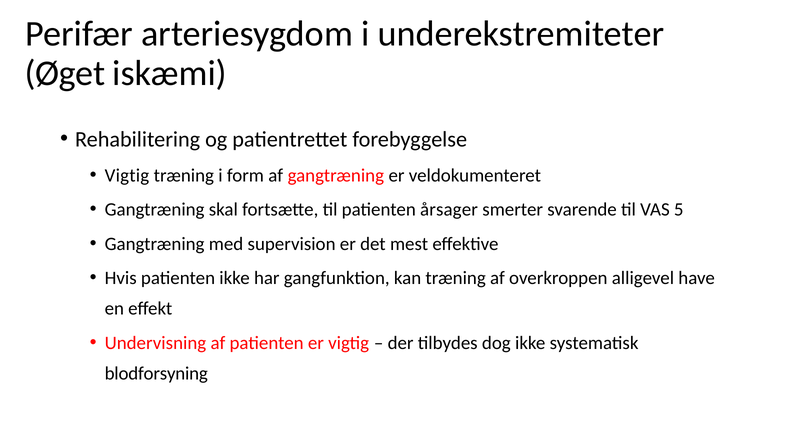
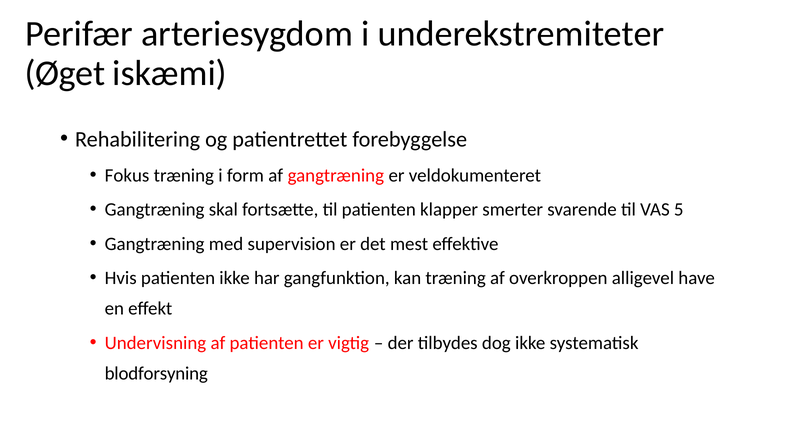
Vigtig at (127, 175): Vigtig -> Fokus
årsager: årsager -> klapper
